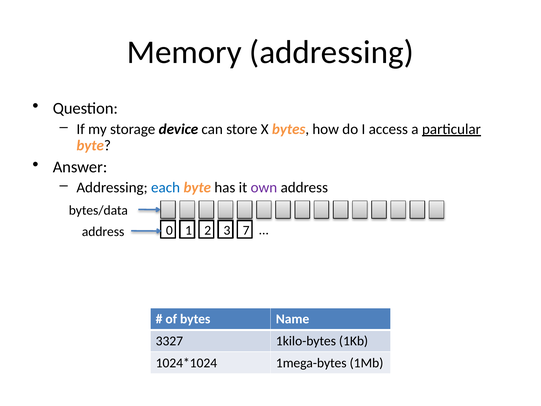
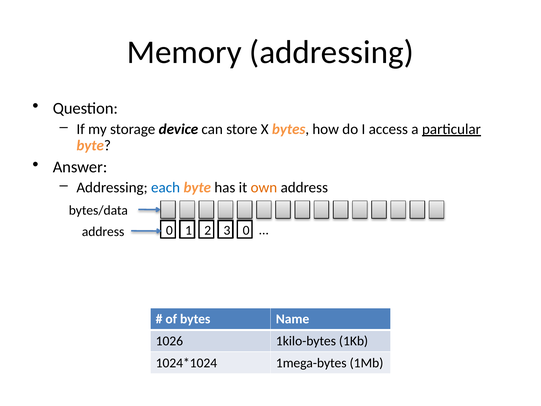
own colour: purple -> orange
3 7: 7 -> 0
3327: 3327 -> 1026
